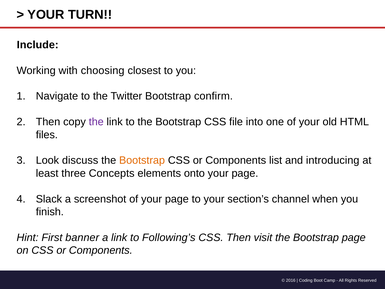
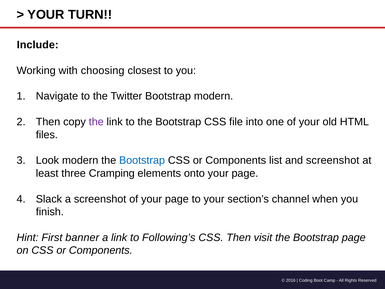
Bootstrap confirm: confirm -> modern
Look discuss: discuss -> modern
Bootstrap at (142, 160) colour: orange -> blue
and introducing: introducing -> screenshot
Concepts: Concepts -> Cramping
